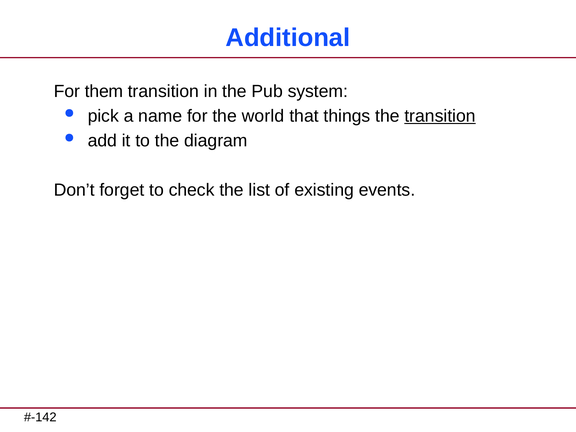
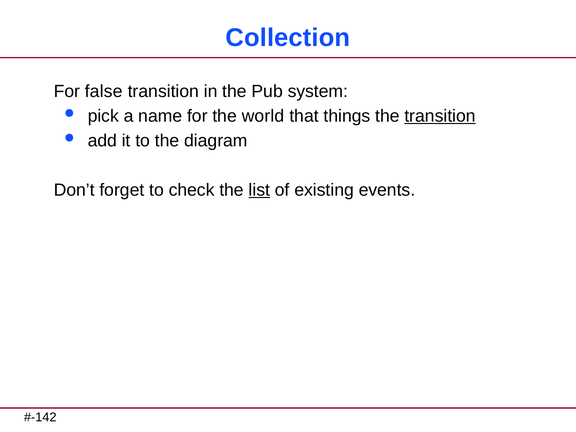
Additional: Additional -> Collection
them: them -> false
list underline: none -> present
